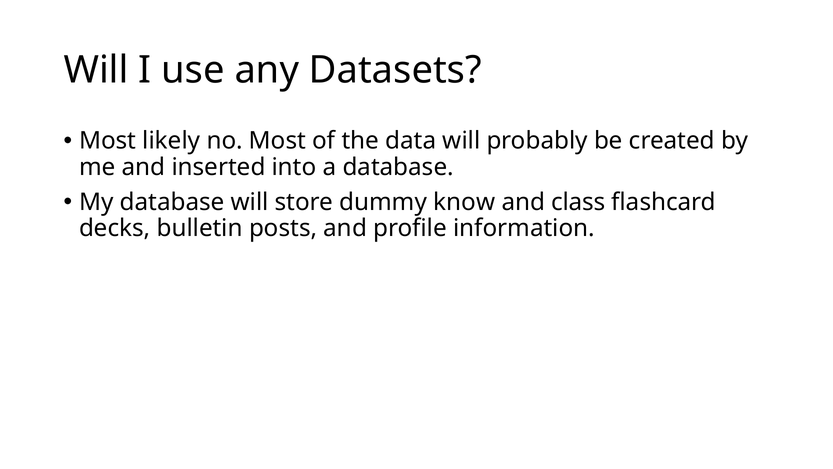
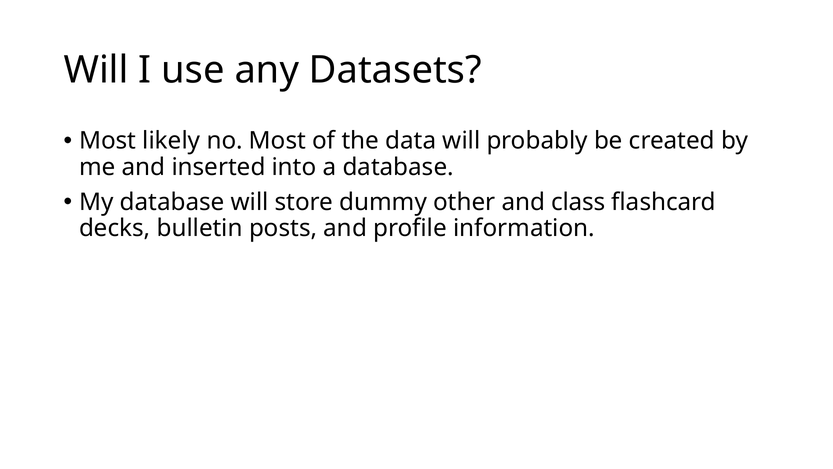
know: know -> other
